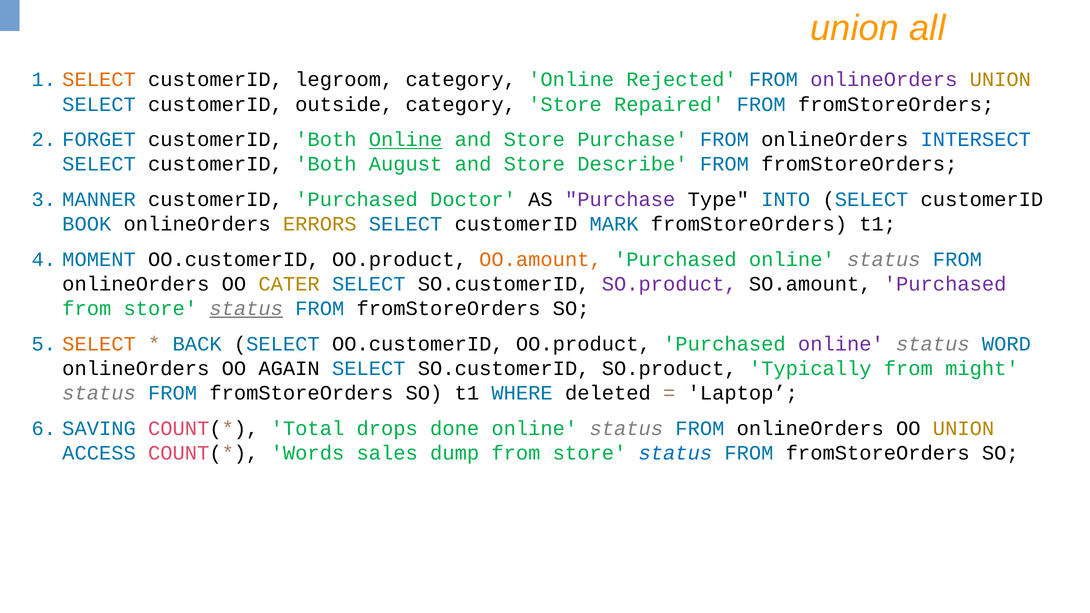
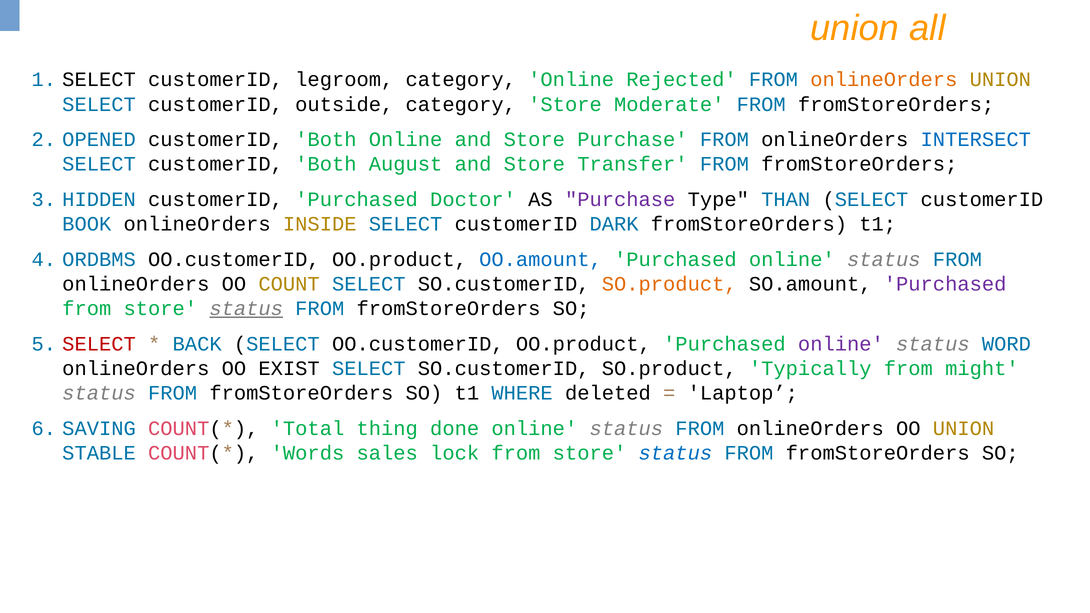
SELECT at (99, 80) colour: orange -> black
onlineOrders at (884, 80) colour: purple -> orange
Repaired: Repaired -> Moderate
FORGET: FORGET -> OPENED
Online at (406, 140) underline: present -> none
Describe: Describe -> Transfer
MANNER: MANNER -> HIDDEN
INTO: INTO -> THAN
ERRORS: ERRORS -> INSIDE
MARK: MARK -> DARK
MOMENT: MOMENT -> ORDBMS
OO.amount colour: orange -> blue
CATER: CATER -> COUNT
SO.product at (669, 284) colour: purple -> orange
SELECT at (99, 344) colour: orange -> red
AGAIN: AGAIN -> EXIST
drops: drops -> thing
ACCESS: ACCESS -> STABLE
dump: dump -> lock
